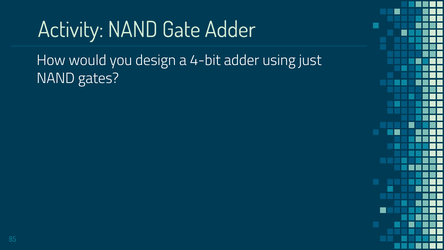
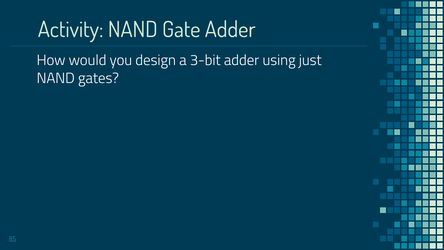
4-bit: 4-bit -> 3-bit
